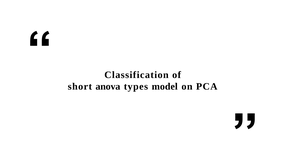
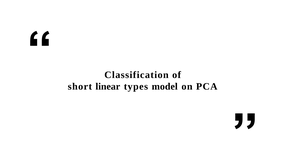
anova: anova -> linear
